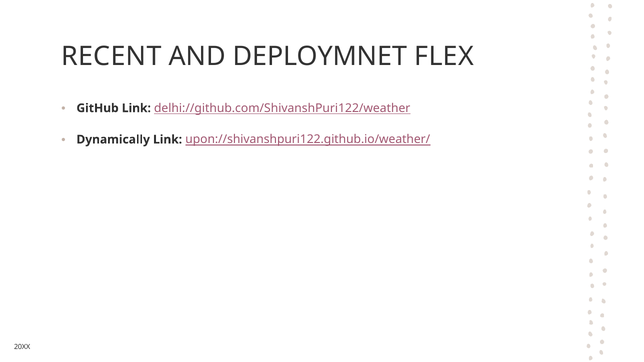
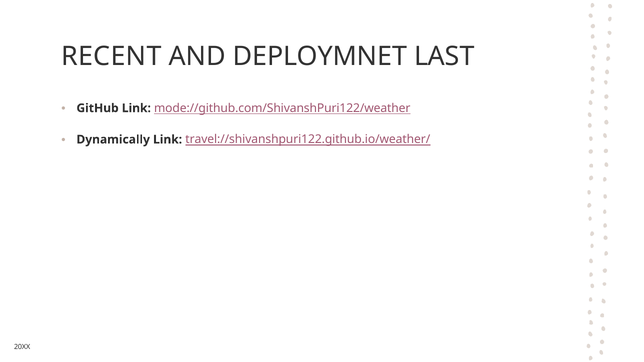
FLEX: FLEX -> LAST
delhi://github.com/ShivanshPuri122/weather: delhi://github.com/ShivanshPuri122/weather -> mode://github.com/ShivanshPuri122/weather
upon://shivanshpuri122.github.io/weather/: upon://shivanshpuri122.github.io/weather/ -> travel://shivanshpuri122.github.io/weather/
